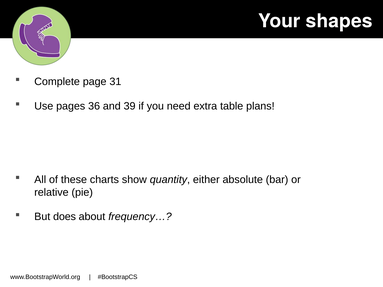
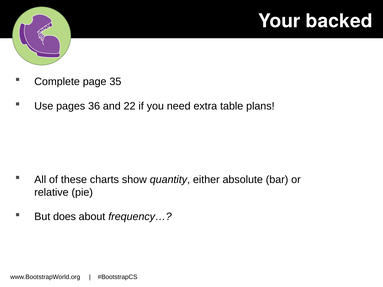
shapes: shapes -> backed
31: 31 -> 35
39: 39 -> 22
